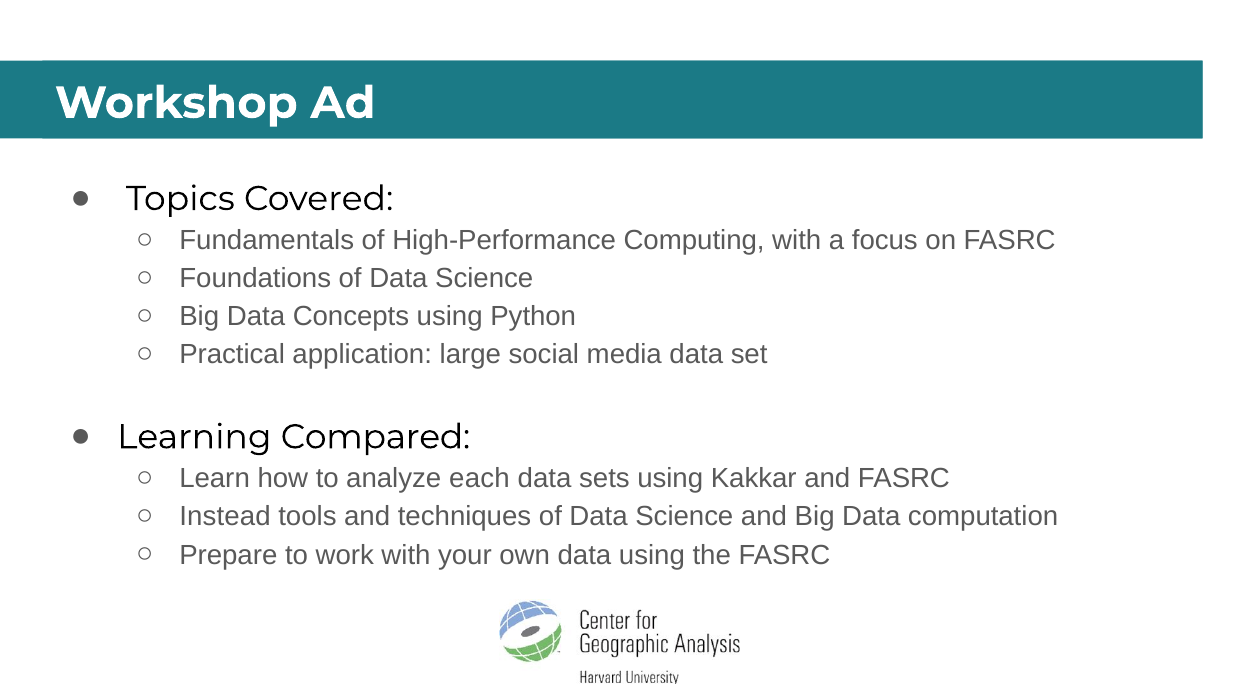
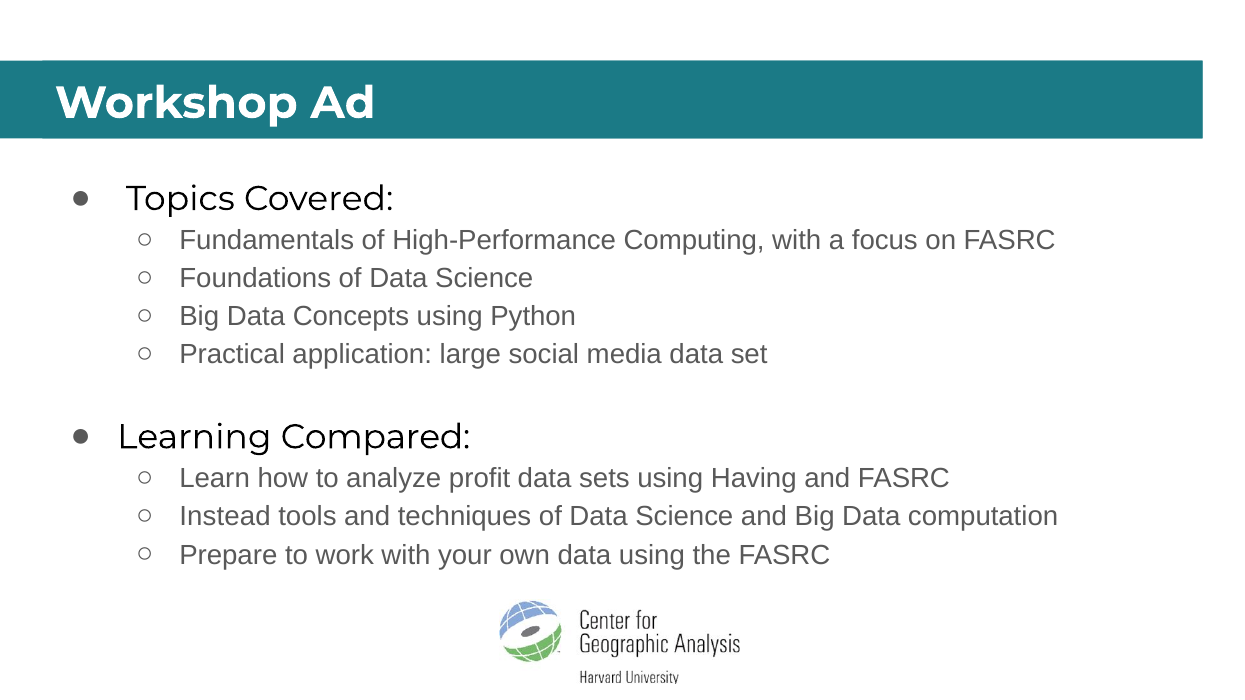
each: each -> profit
Kakkar: Kakkar -> Having
